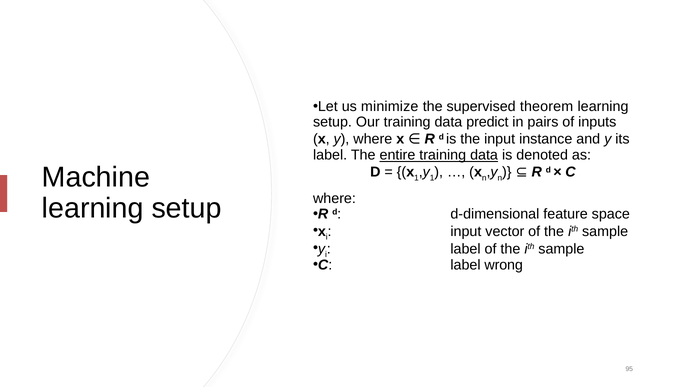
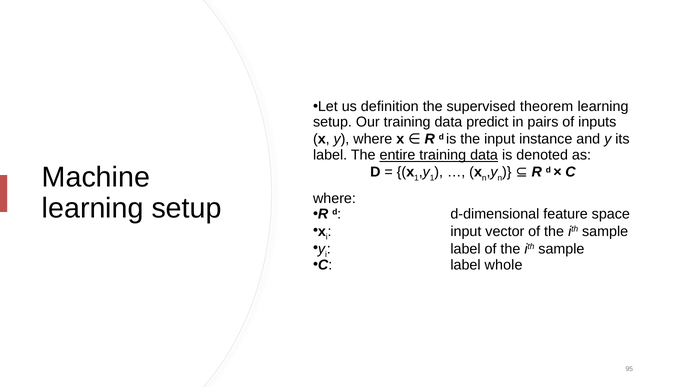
minimize: minimize -> definition
wrong: wrong -> whole
